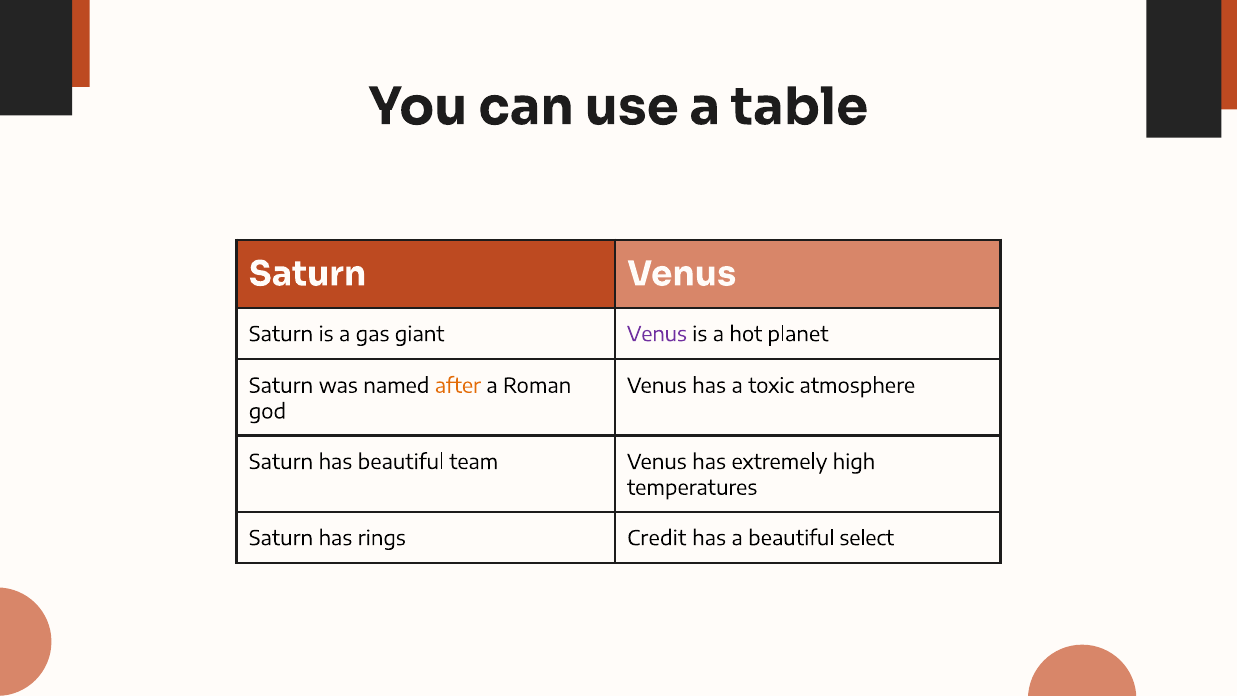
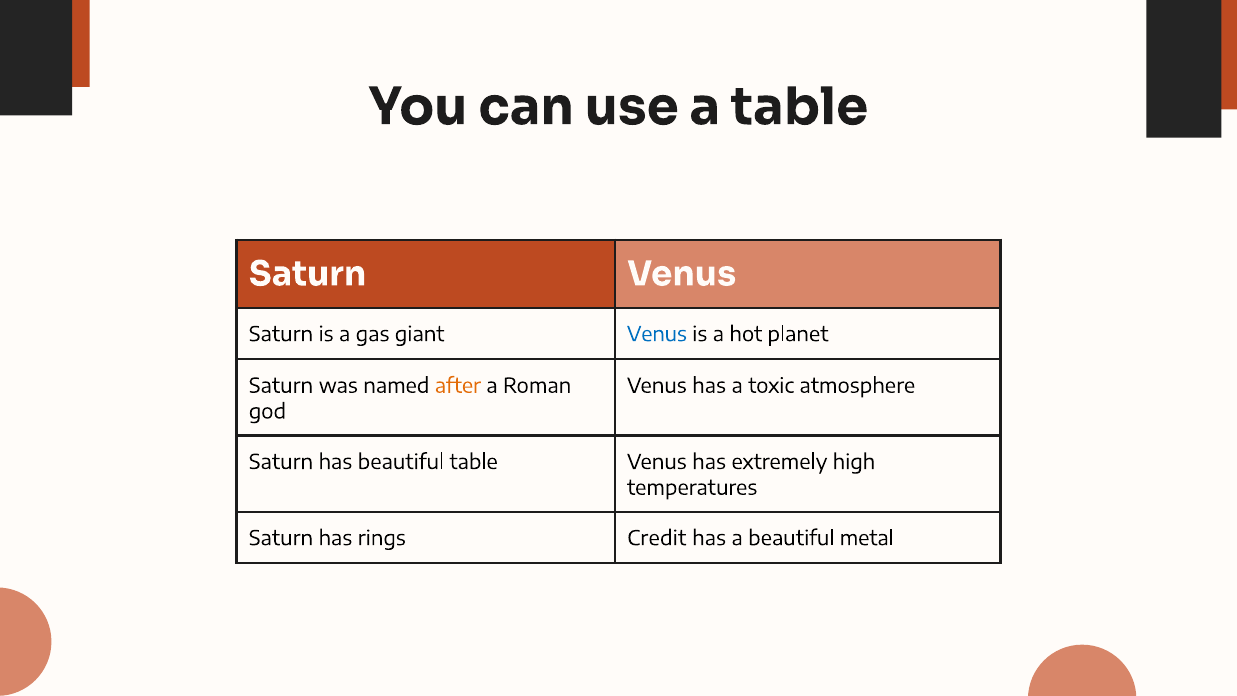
Venus at (657, 334) colour: purple -> blue
beautiful team: team -> table
select: select -> metal
